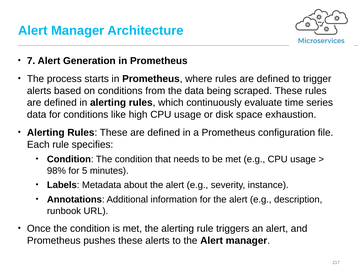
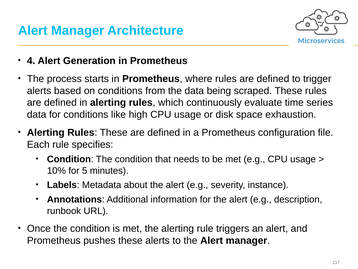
7: 7 -> 4
98%: 98% -> 10%
